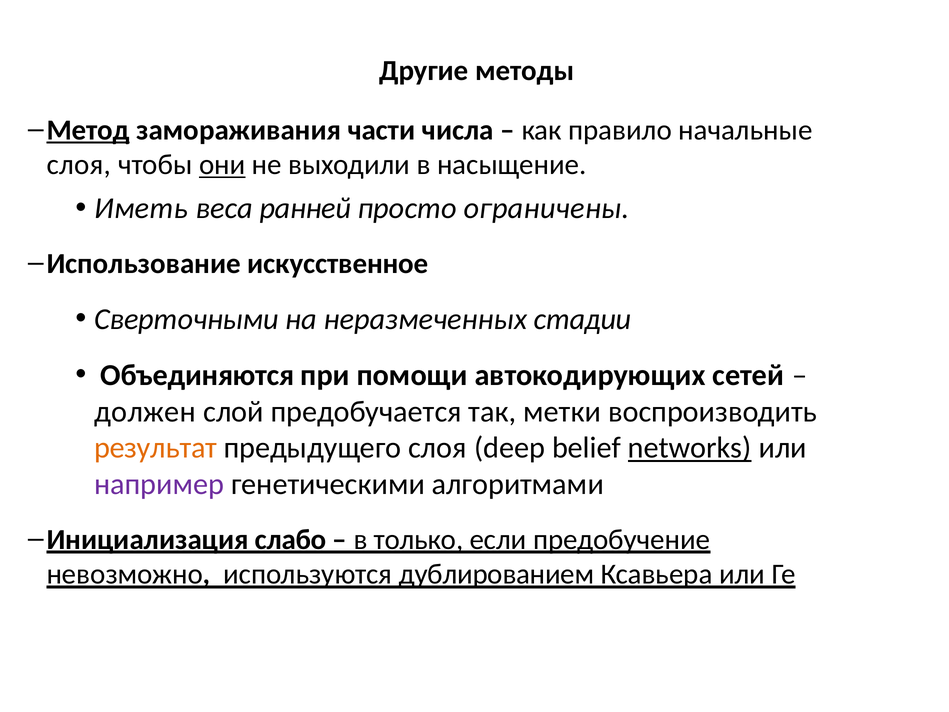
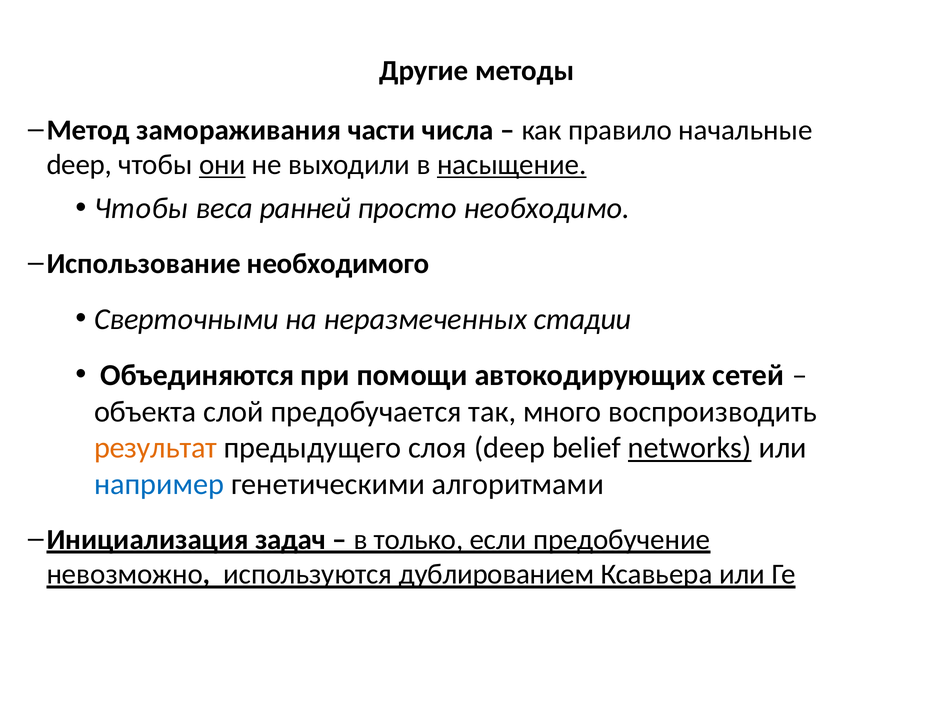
Метод underline: present -> none
слоя at (79, 165): слоя -> deep
насыщение underline: none -> present
Иметь at (141, 208): Иметь -> Чтобы
ограничены: ограничены -> необходимо
искусственное: искусственное -> необходимого
должен: должен -> объекта
метки: метки -> много
например colour: purple -> blue
слабо: слабо -> задач
